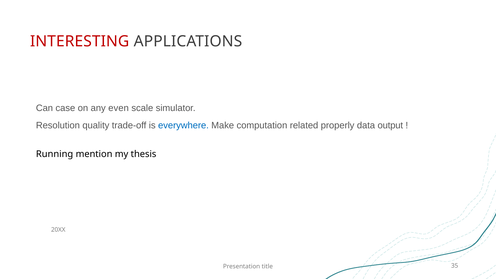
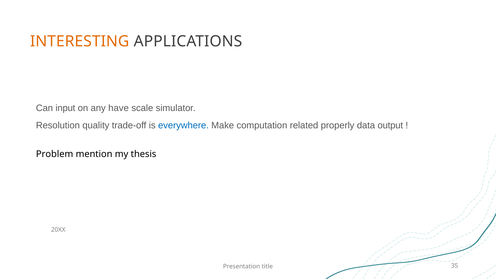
INTERESTING colour: red -> orange
case: case -> input
even: even -> have
Running: Running -> Problem
